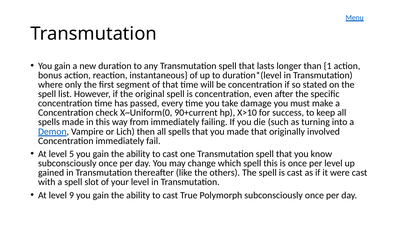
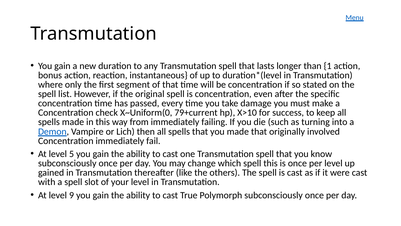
90+current: 90+current -> 79+current
